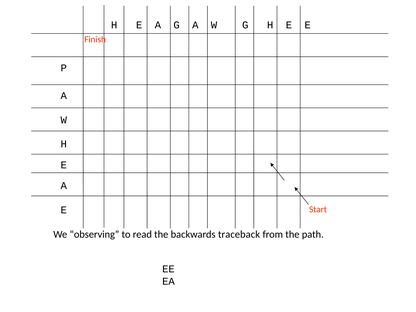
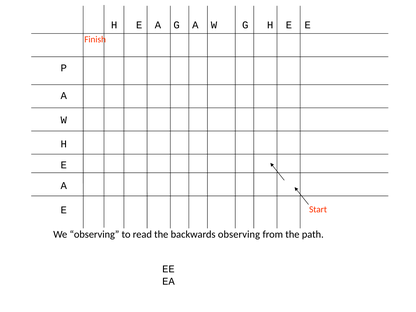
backwards traceback: traceback -> observing
